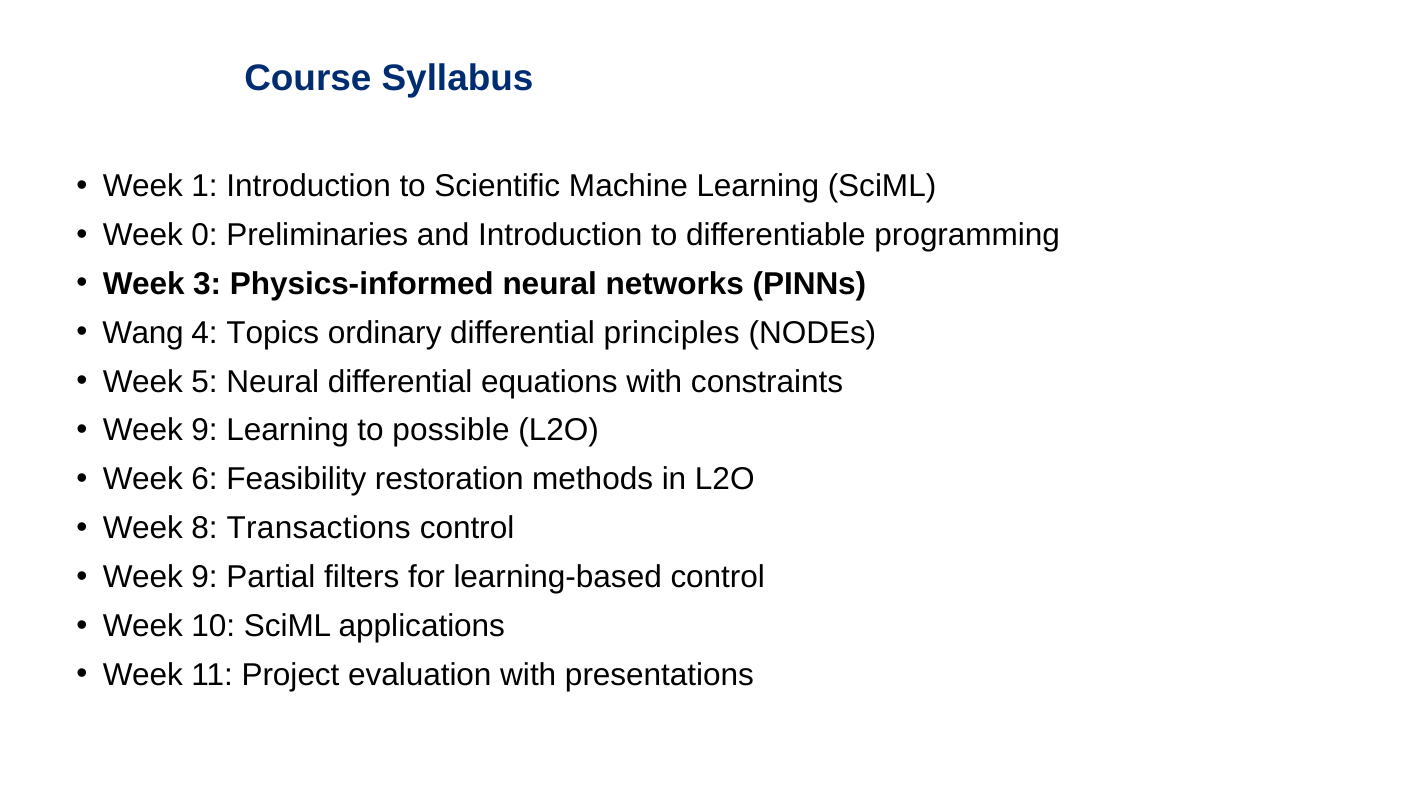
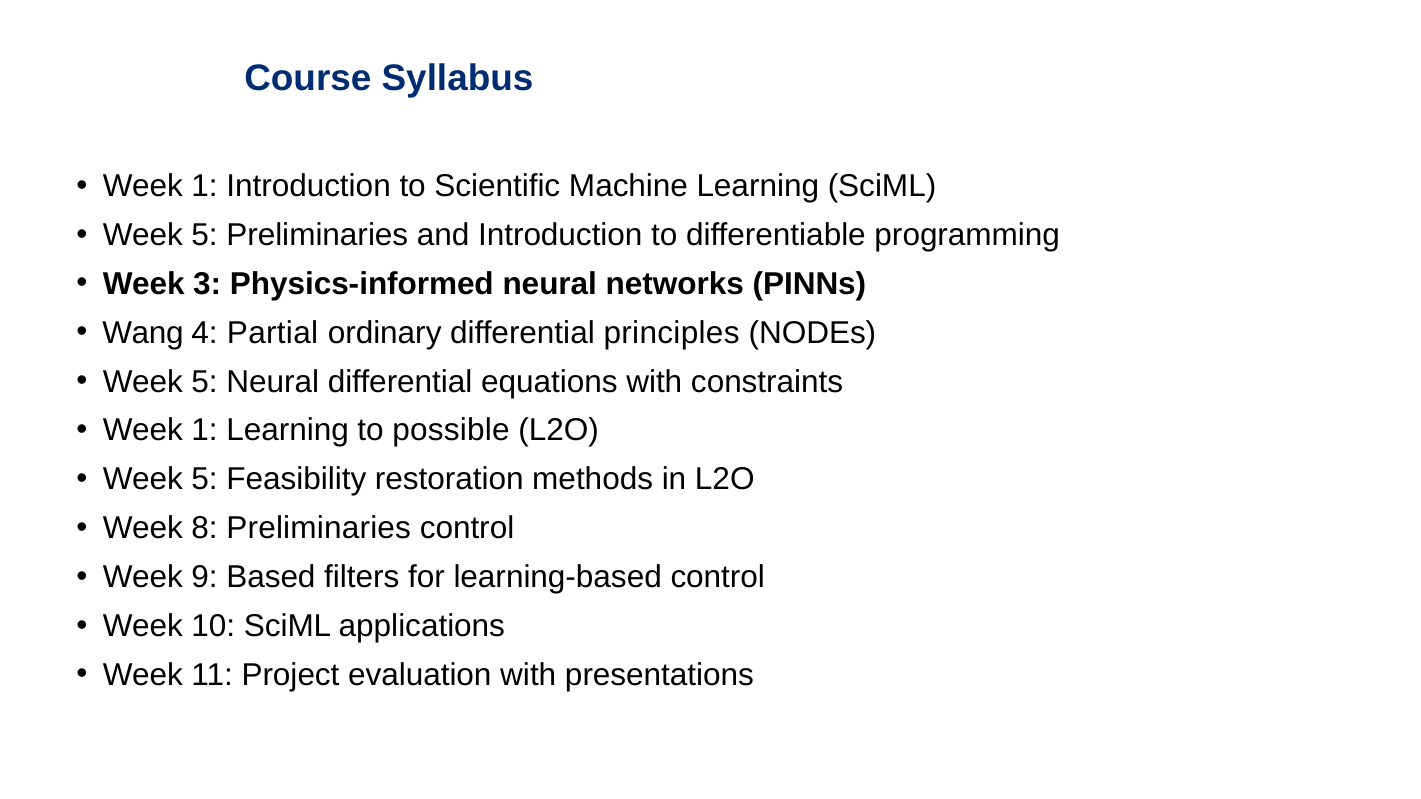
0 at (205, 235): 0 -> 5
Topics: Topics -> Partial
9 at (205, 431): 9 -> 1
6 at (205, 480): 6 -> 5
8 Transactions: Transactions -> Preliminaries
Partial: Partial -> Based
